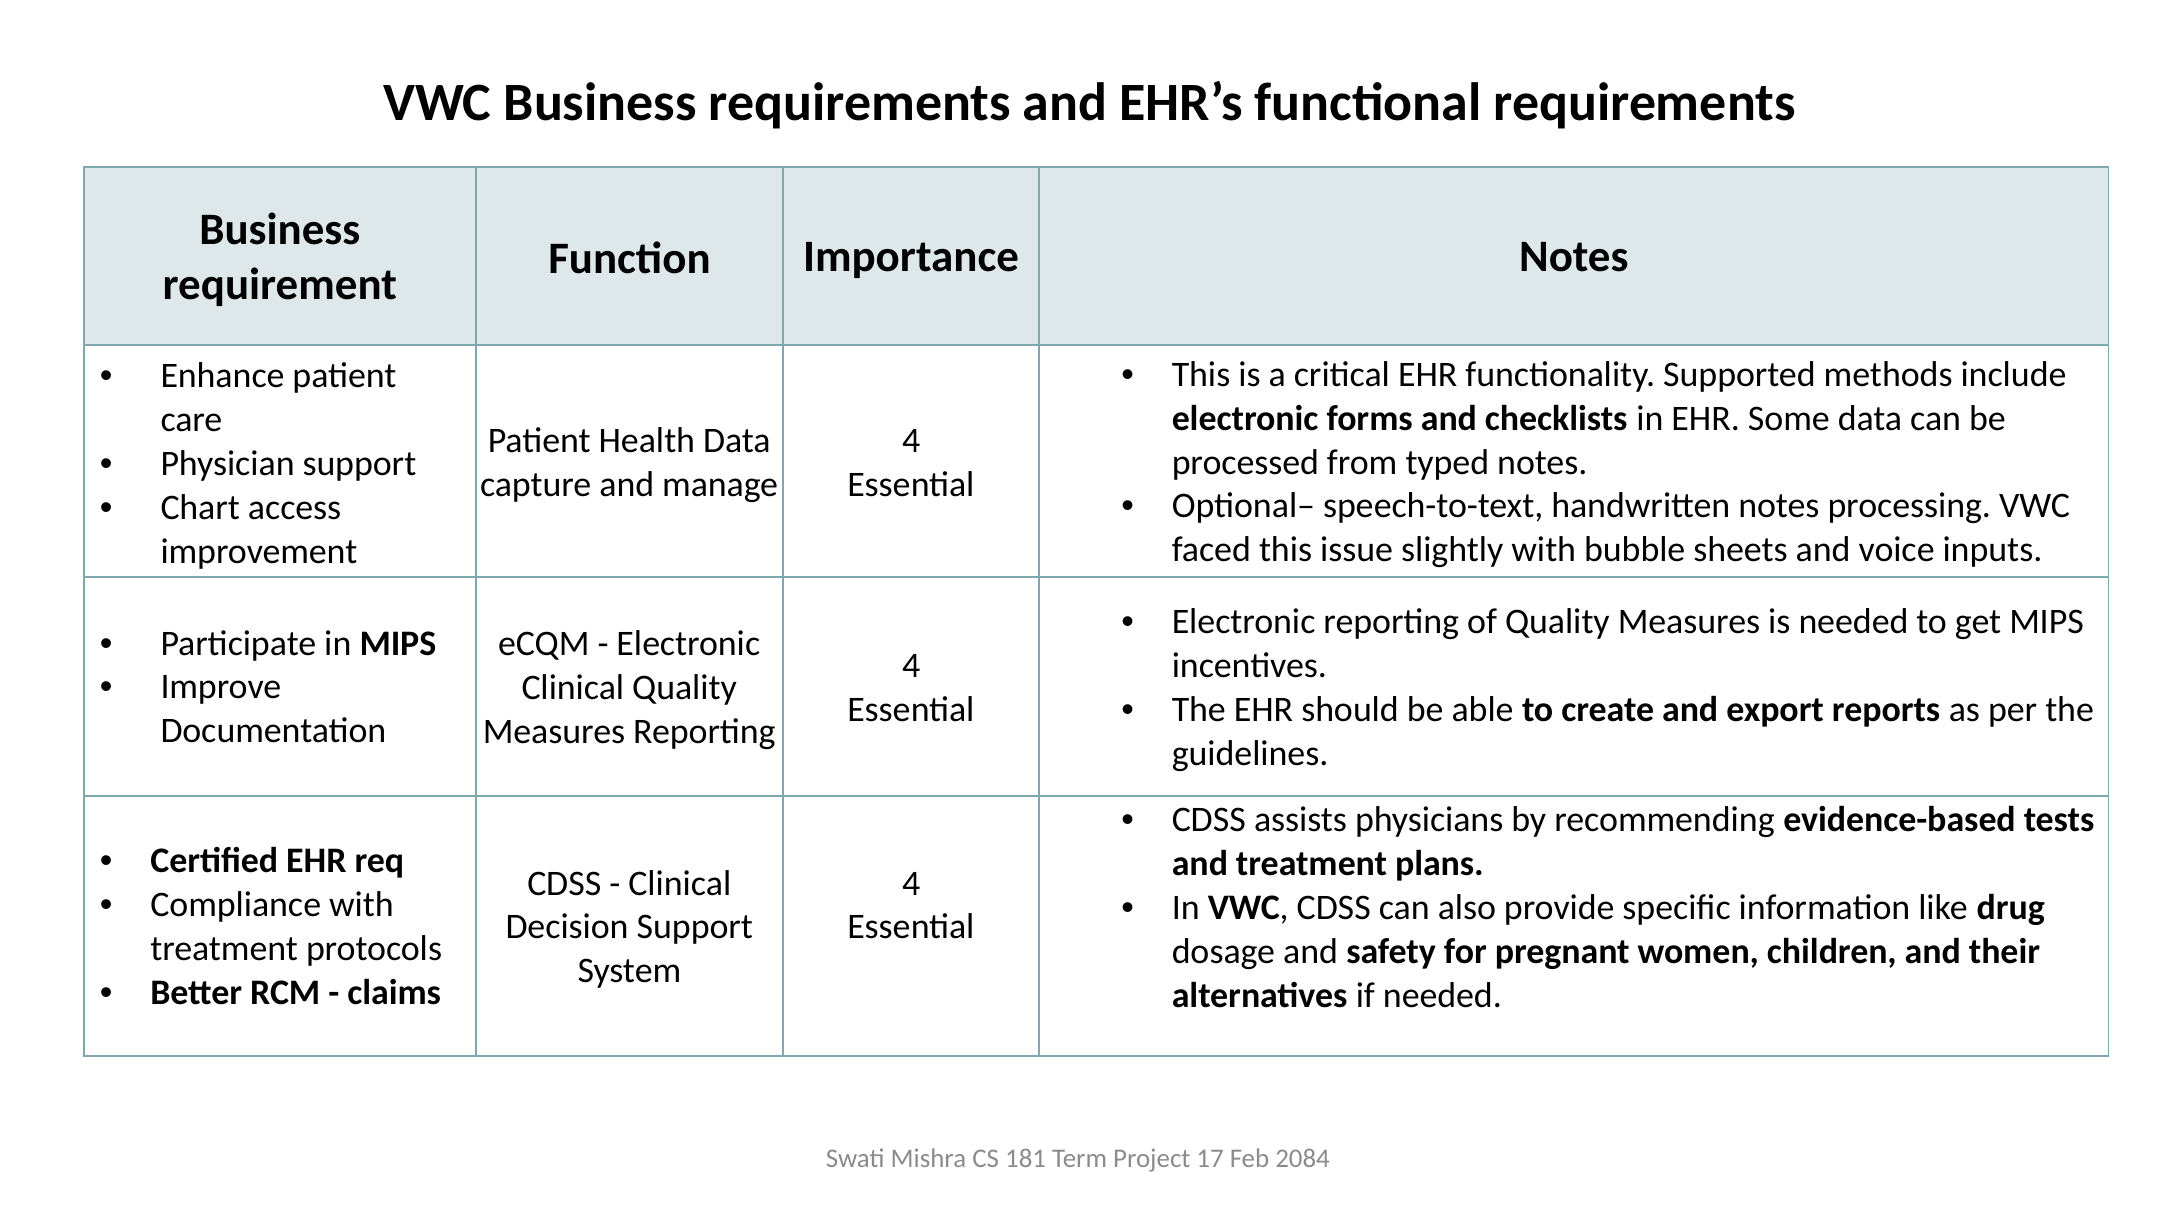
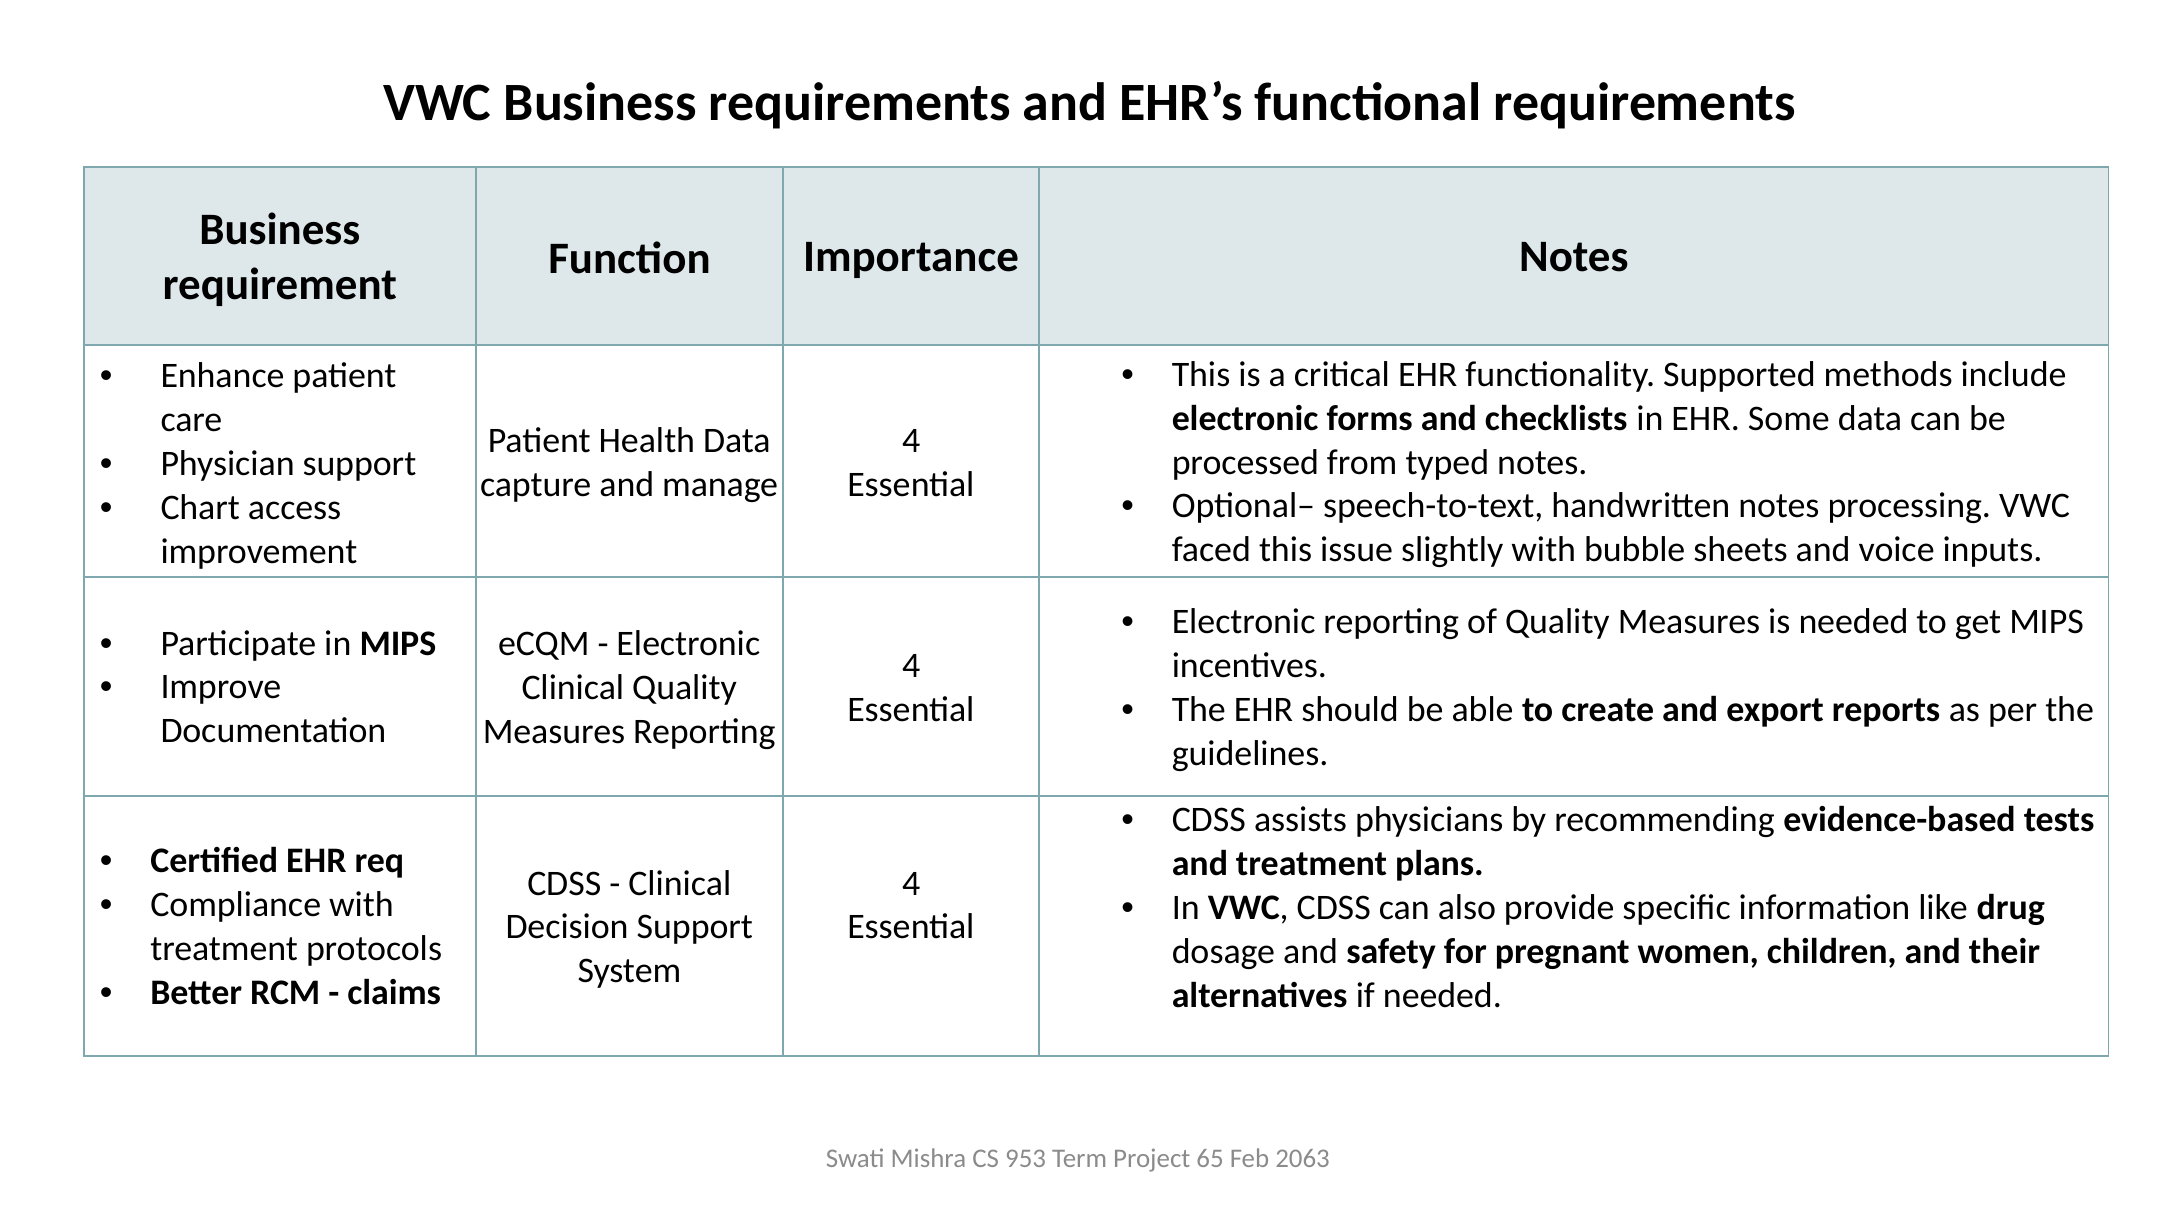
181: 181 -> 953
17: 17 -> 65
2084: 2084 -> 2063
